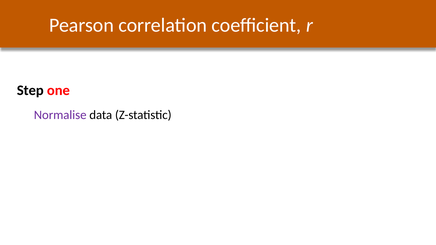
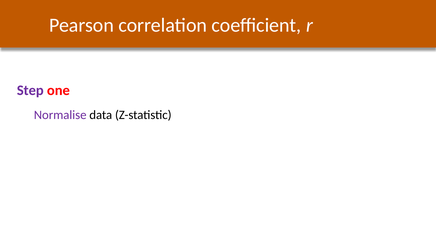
Step colour: black -> purple
